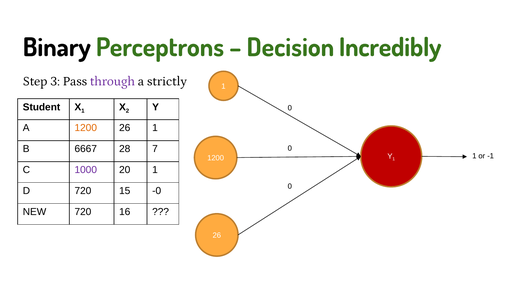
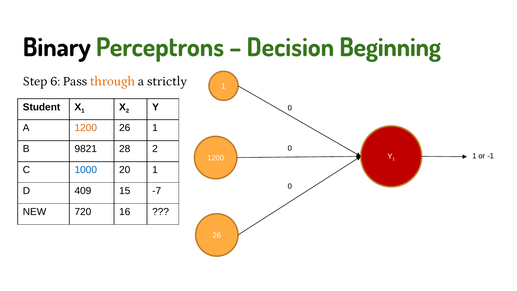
Incredibly: Incredibly -> Beginning
3: 3 -> 6
through colour: purple -> orange
6667: 6667 -> 9821
28 7: 7 -> 2
1000 colour: purple -> blue
D 720: 720 -> 409
-0: -0 -> -7
